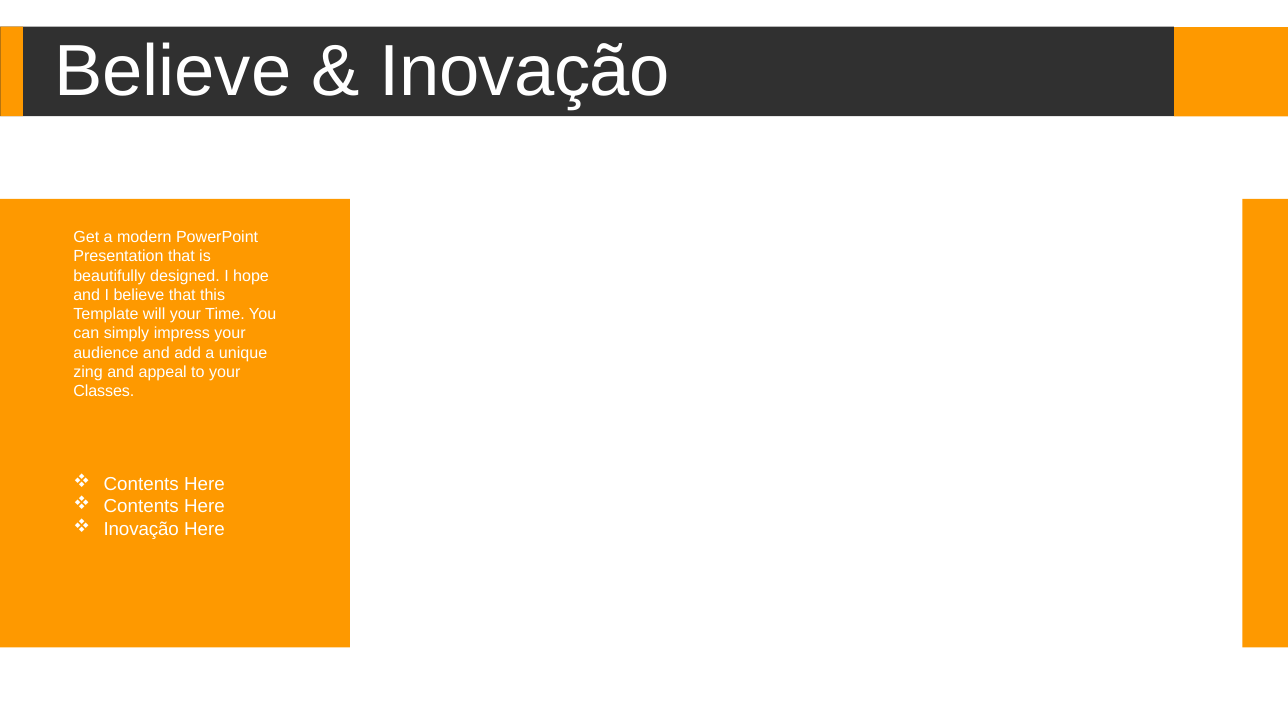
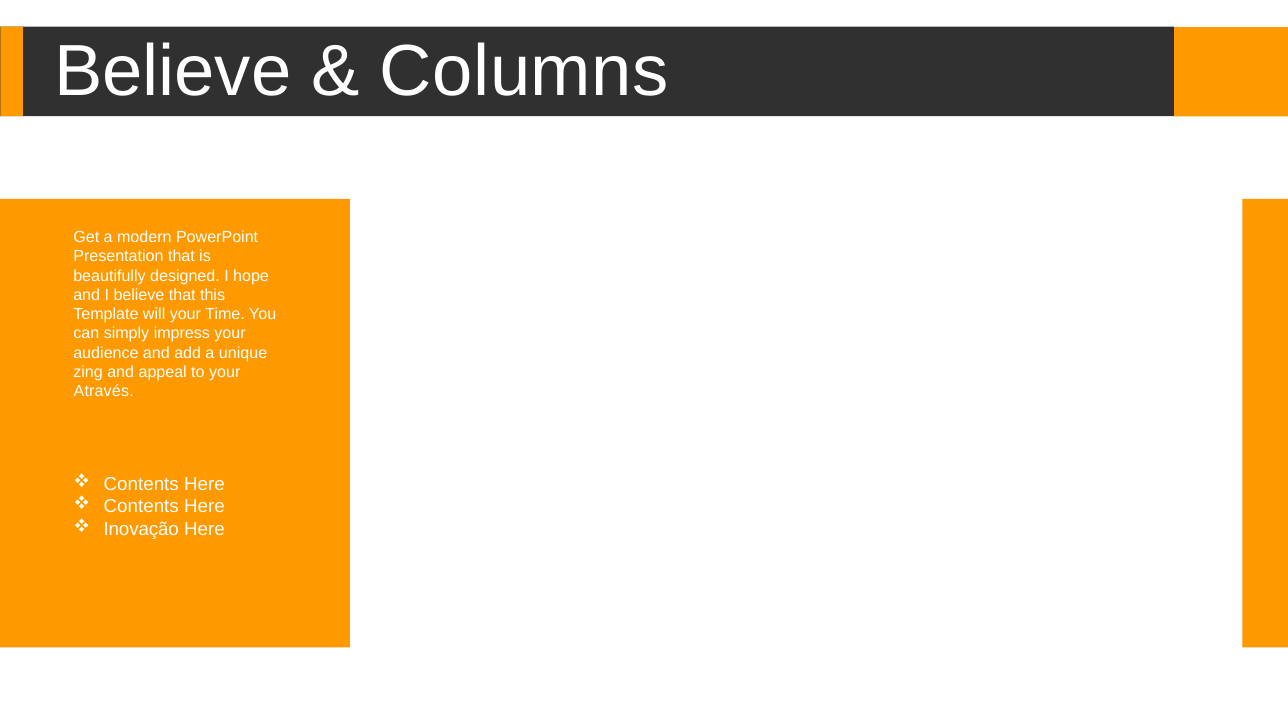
Inovação at (525, 71): Inovação -> Columns
Classes: Classes -> Através
